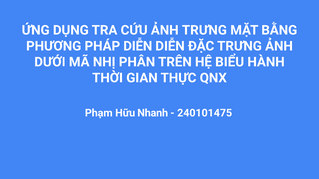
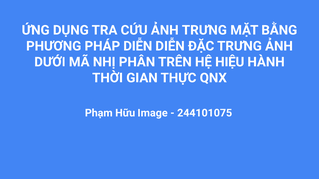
BIỂU: BIỂU -> HIỆU
Nhanh: Nhanh -> Image
240101475: 240101475 -> 244101075
